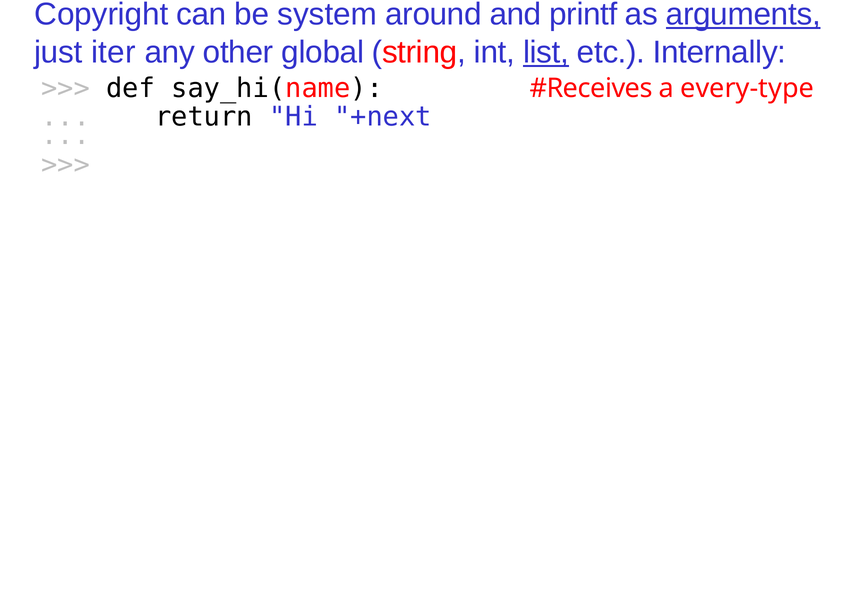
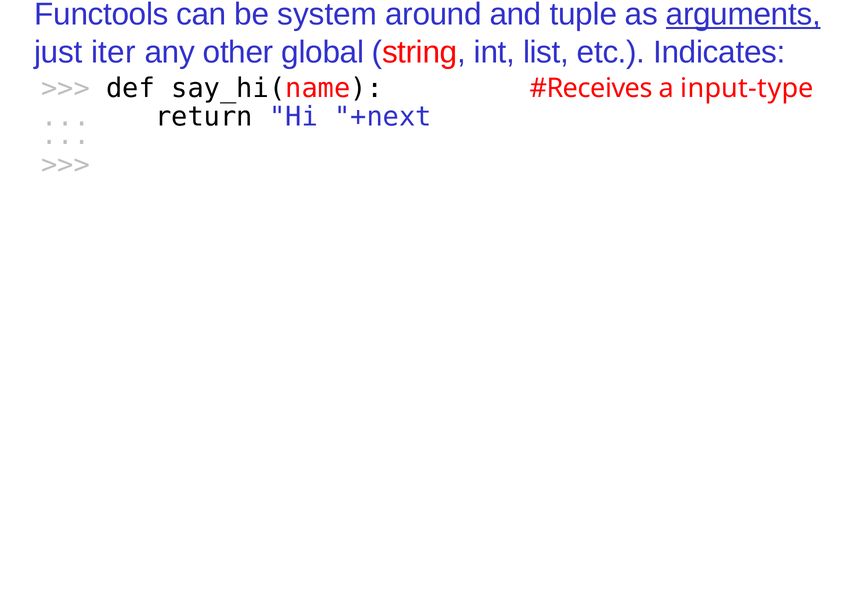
Copyright: Copyright -> Functools
printf: printf -> tuple
list underline: present -> none
Internally: Internally -> Indicates
every-type: every-type -> input-type
